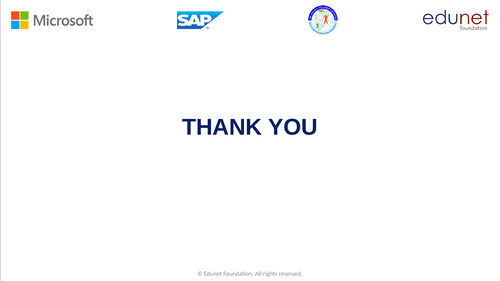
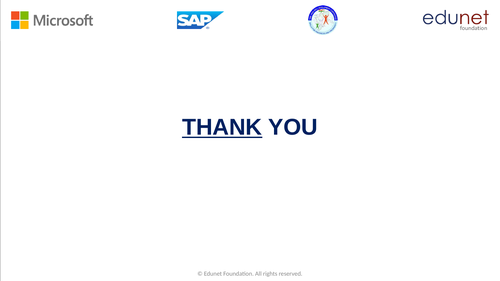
THANK underline: none -> present
